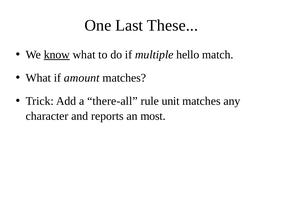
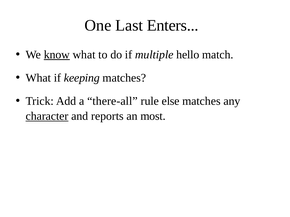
These: These -> Enters
amount: amount -> keeping
unit: unit -> else
character underline: none -> present
